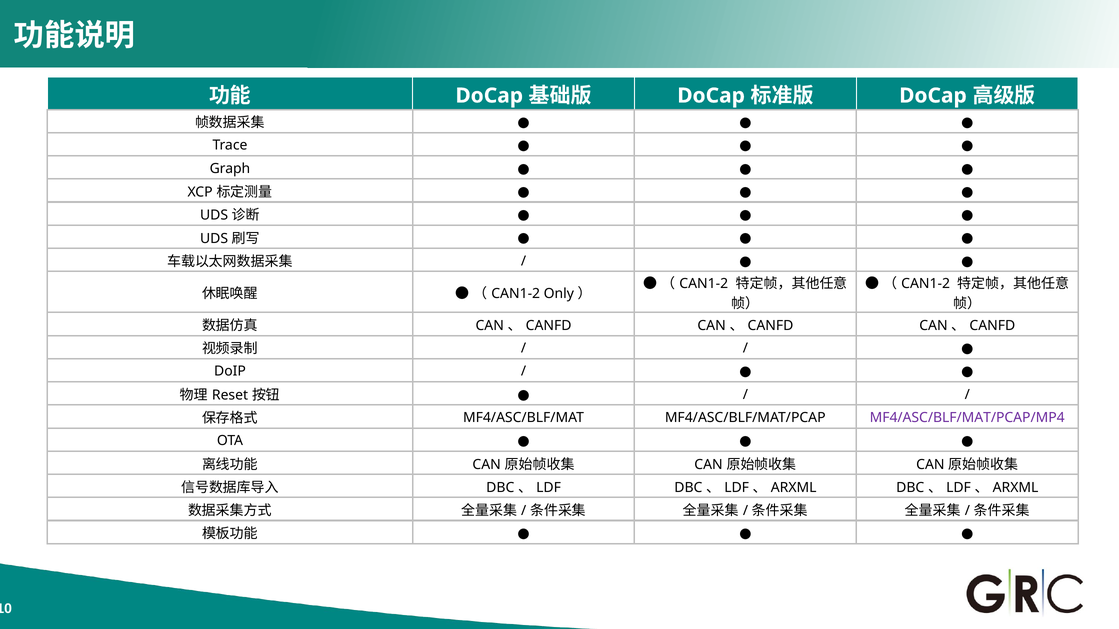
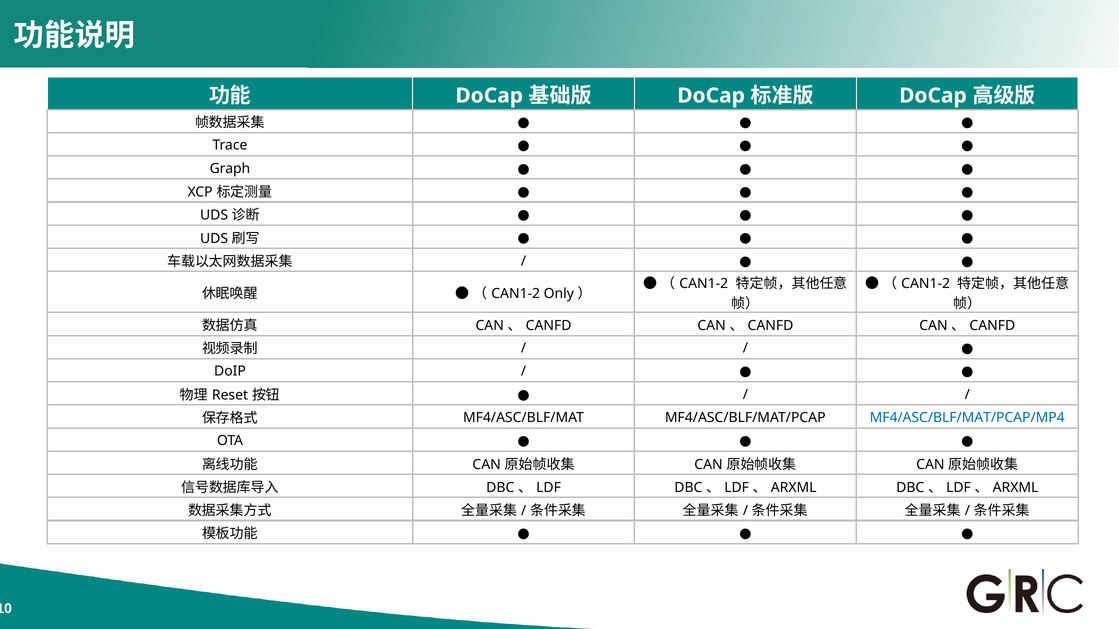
MF4/ASC/BLF/MAT/PCAP/MP4 colour: purple -> blue
